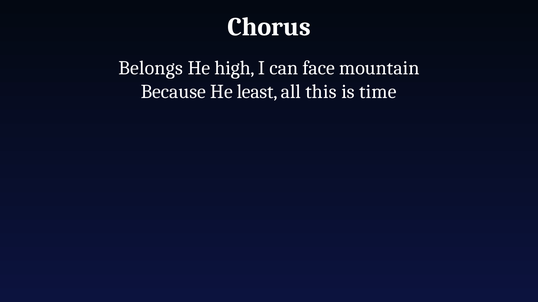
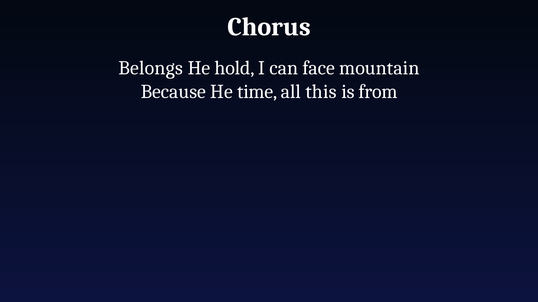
high: high -> hold
least: least -> time
time: time -> from
